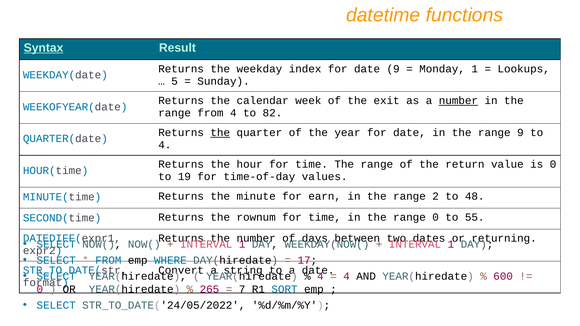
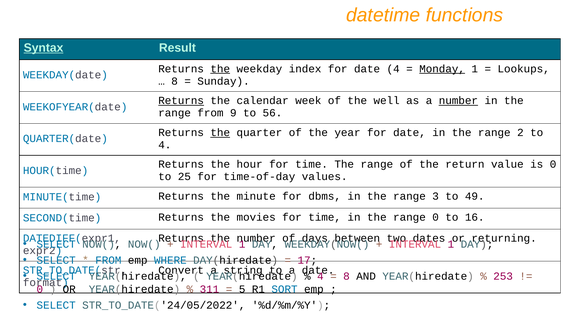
the at (220, 69) underline: none -> present
date 9: 9 -> 4
Monday underline: none -> present
5 at (175, 81): 5 -> 8
Returns at (181, 101) underline: none -> present
exit: exit -> well
from 4: 4 -> 9
82: 82 -> 56
range 9: 9 -> 2
19: 19 -> 25
earn: earn -> dbms
2: 2 -> 3
48: 48 -> 49
rownum: rownum -> movies
55: 55 -> 16
4 at (346, 276): 4 -> 8
600: 600 -> 253
265: 265 -> 311
7: 7 -> 5
